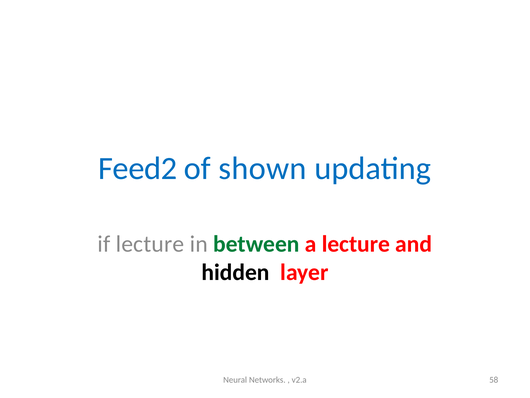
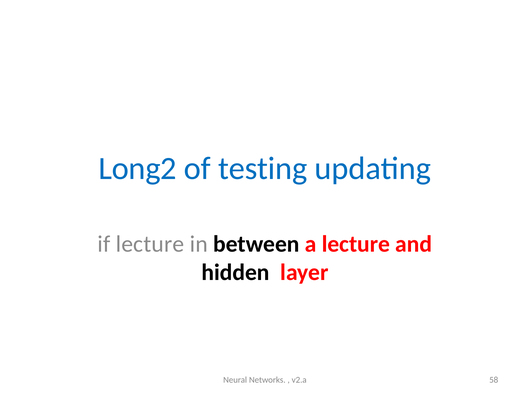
Feed2: Feed2 -> Long2
shown: shown -> testing
between colour: green -> black
